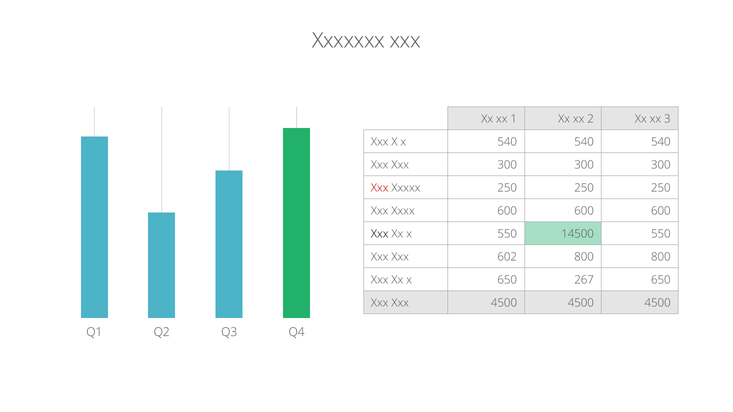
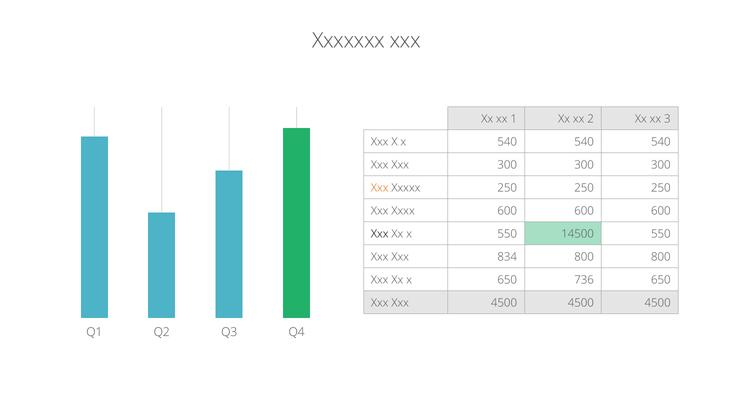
Xxx at (380, 188) colour: red -> orange
602: 602 -> 834
267: 267 -> 736
